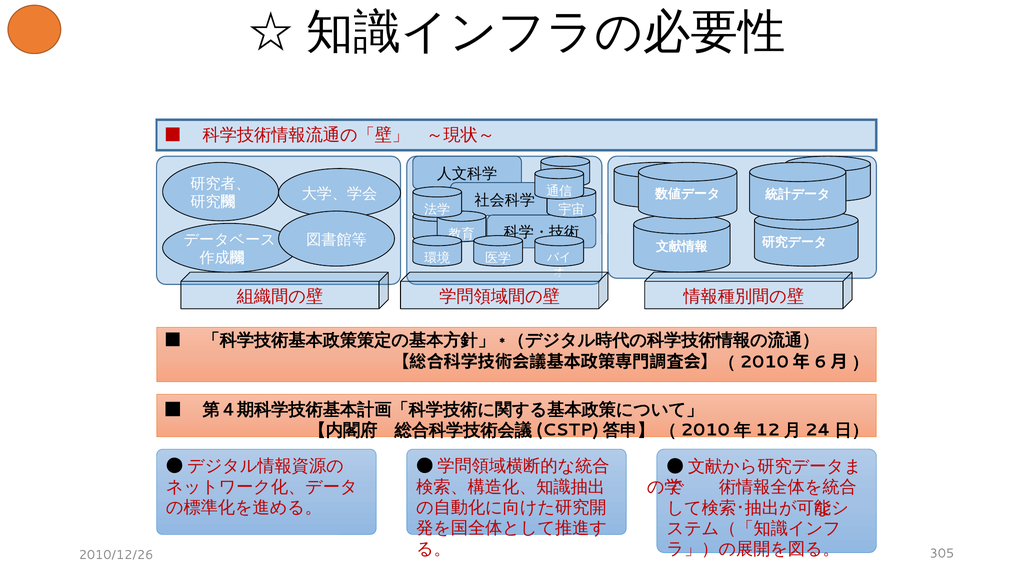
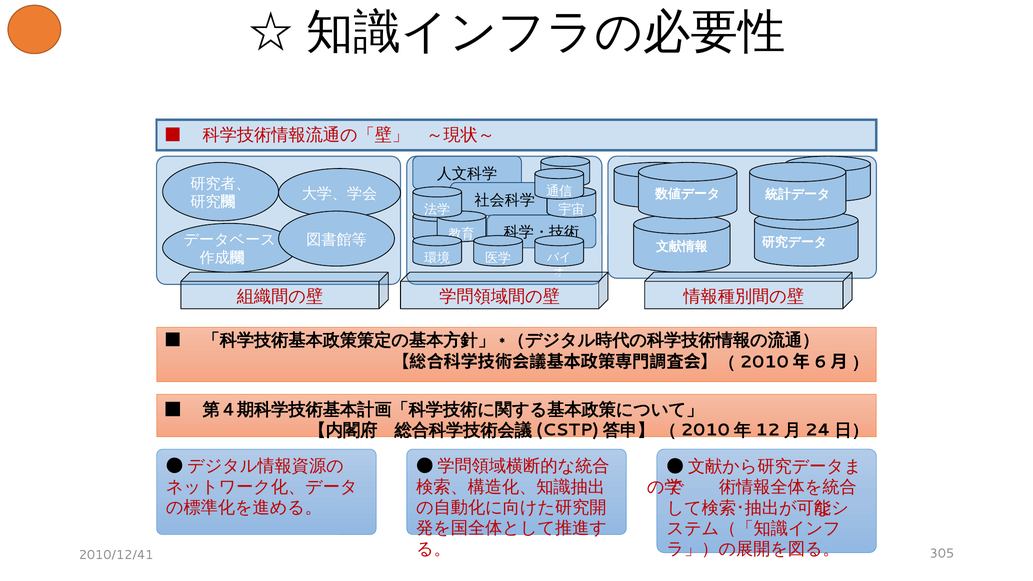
2010/12/26: 2010/12/26 -> 2010/12/41
